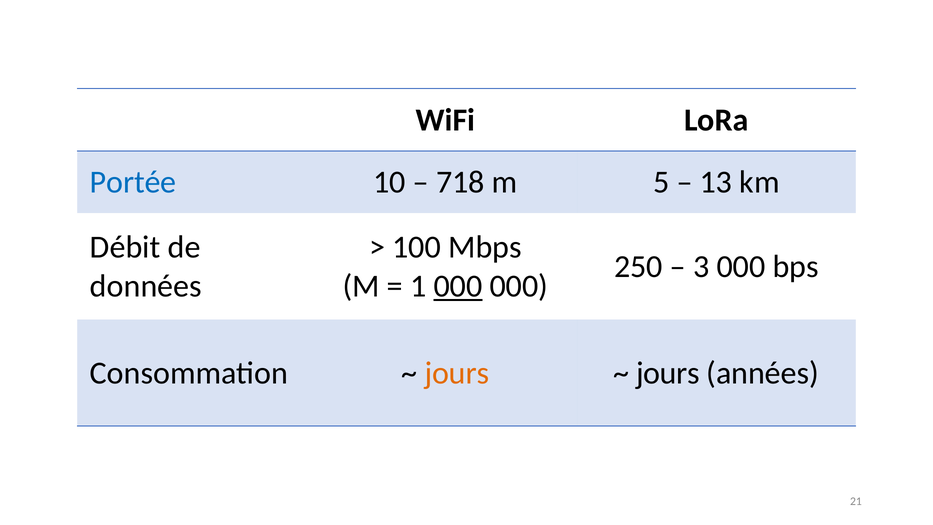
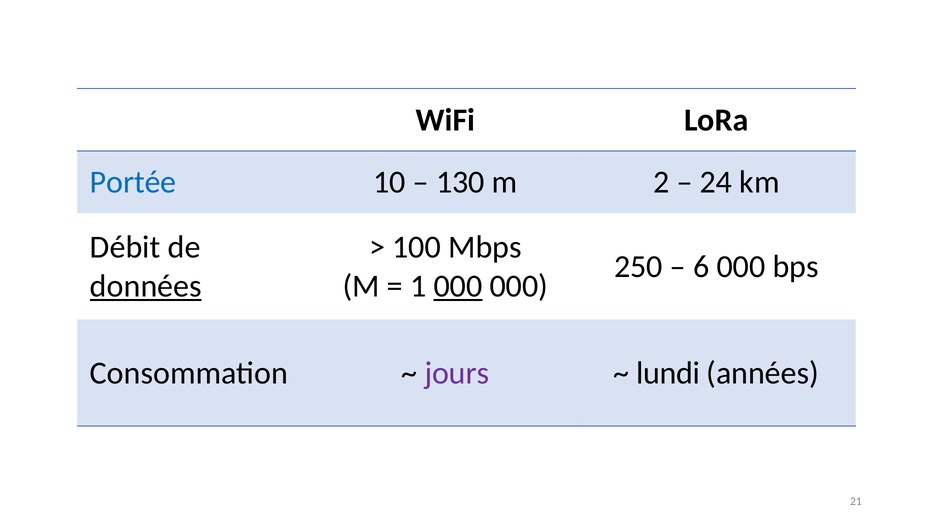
718: 718 -> 130
5: 5 -> 2
13: 13 -> 24
3: 3 -> 6
données underline: none -> present
jours at (457, 373) colour: orange -> purple
jours at (668, 373): jours -> lundi
